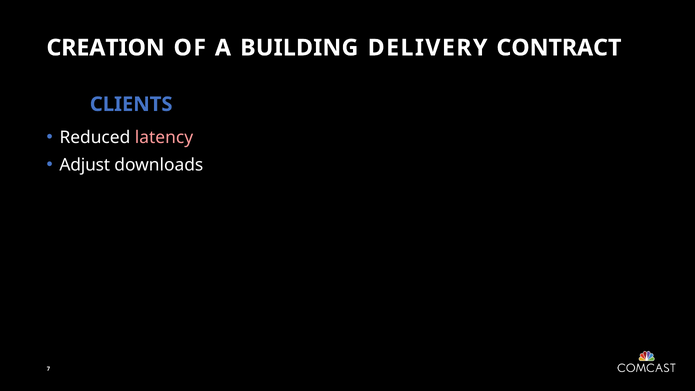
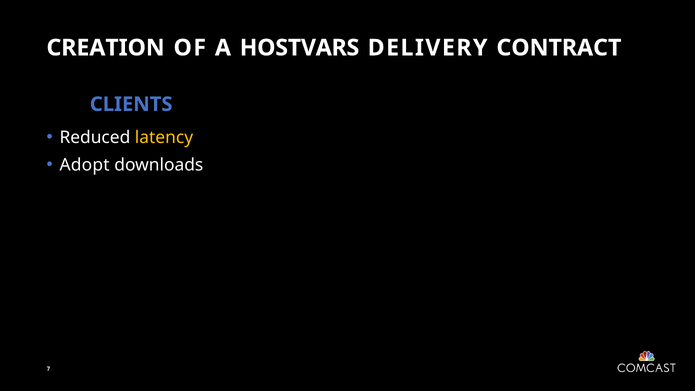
BUILDING: BUILDING -> HOSTVARS
latency colour: pink -> yellow
Adjust: Adjust -> Adopt
